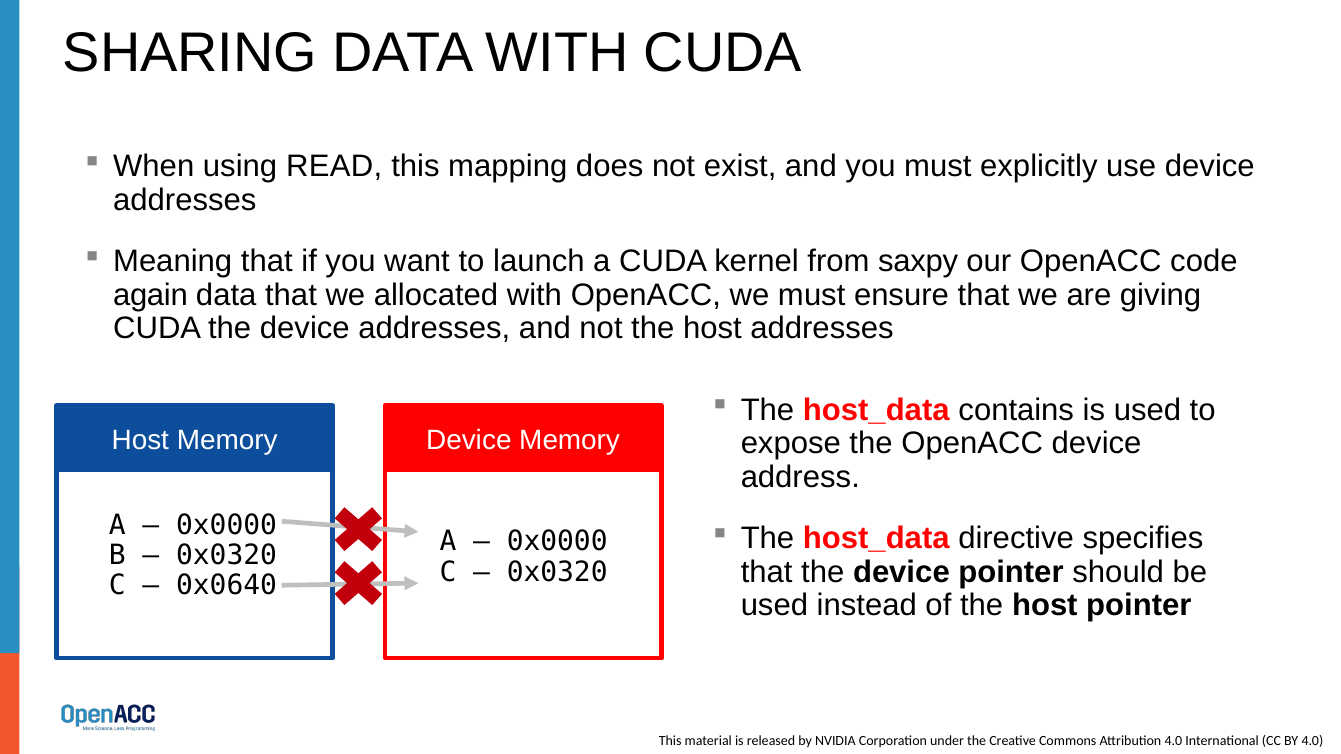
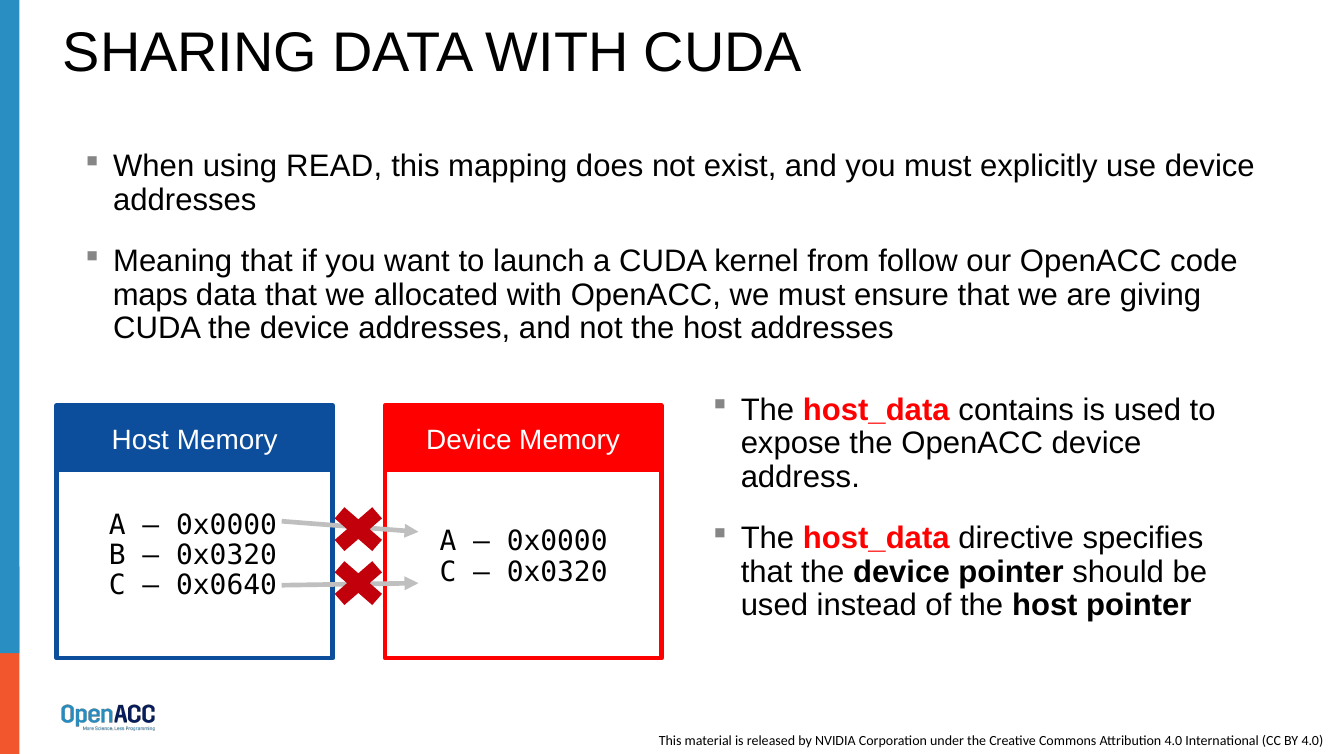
saxpy: saxpy -> follow
again: again -> maps
